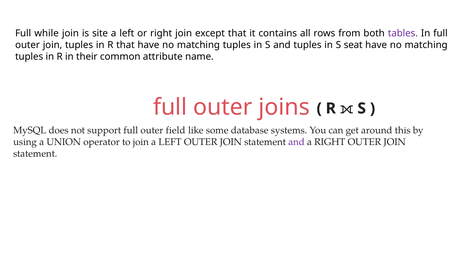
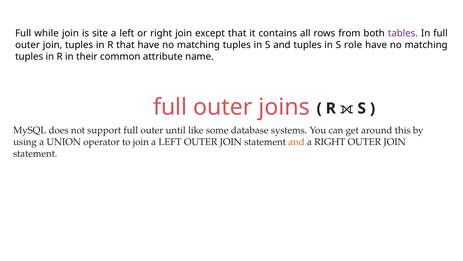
seat: seat -> role
field: field -> until
and at (296, 142) colour: purple -> orange
